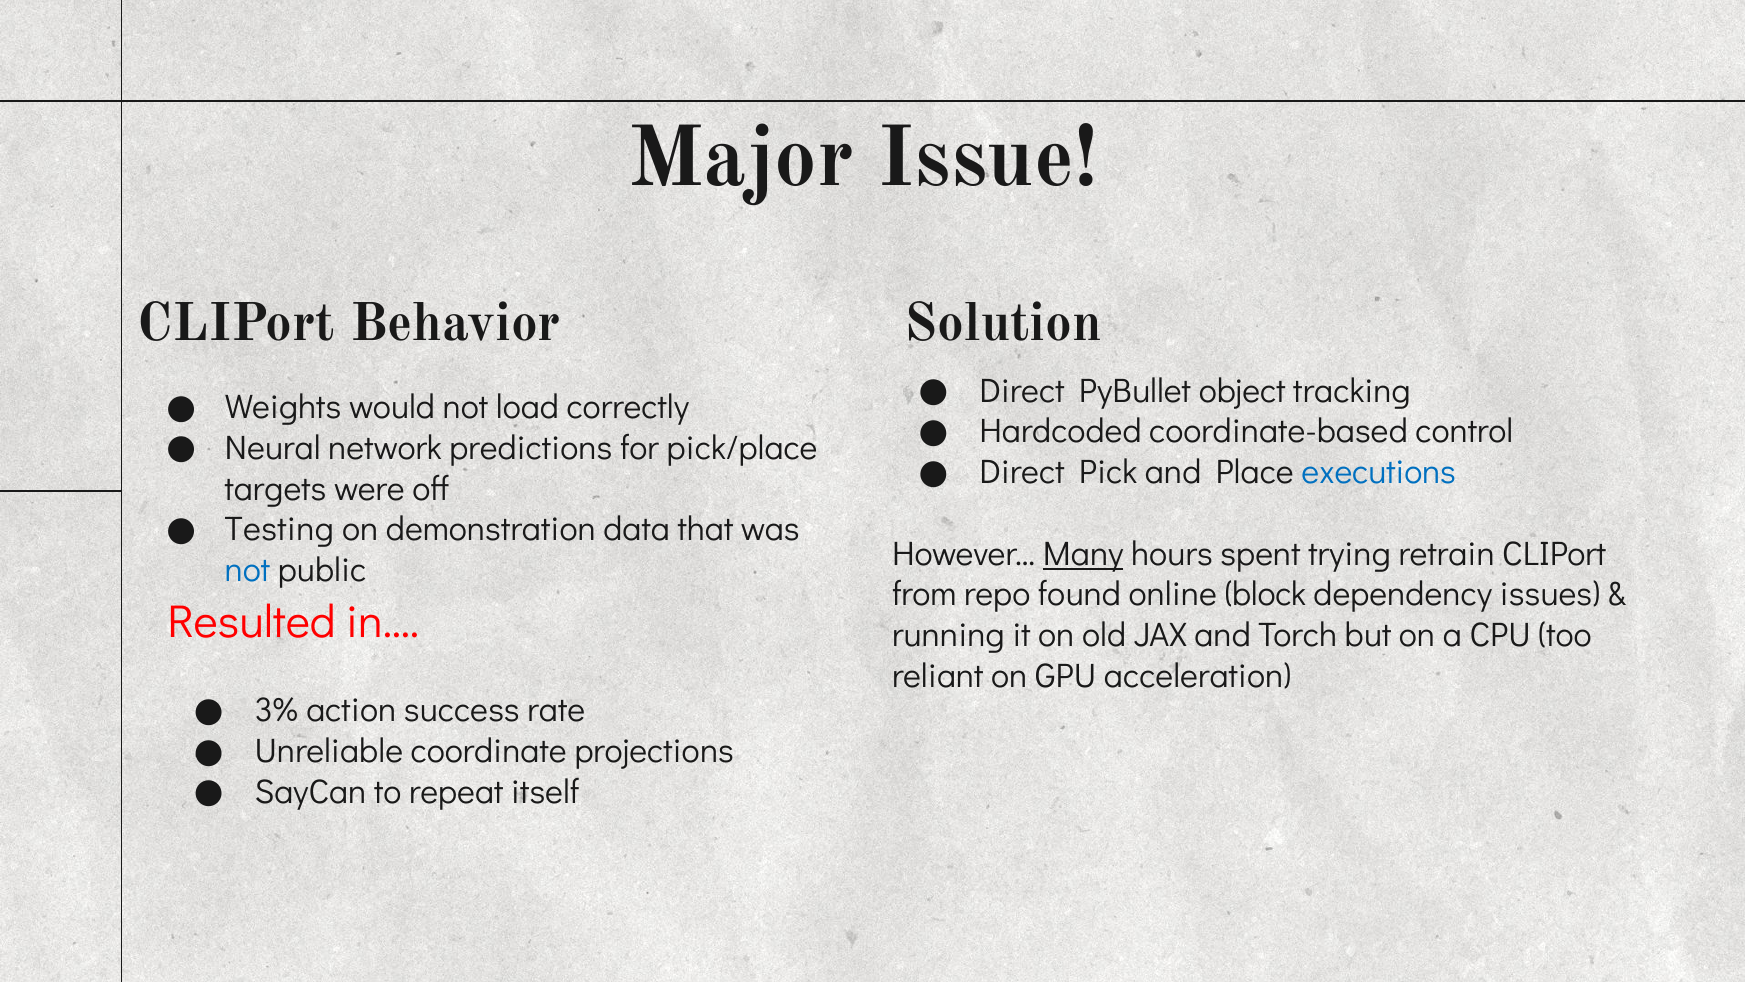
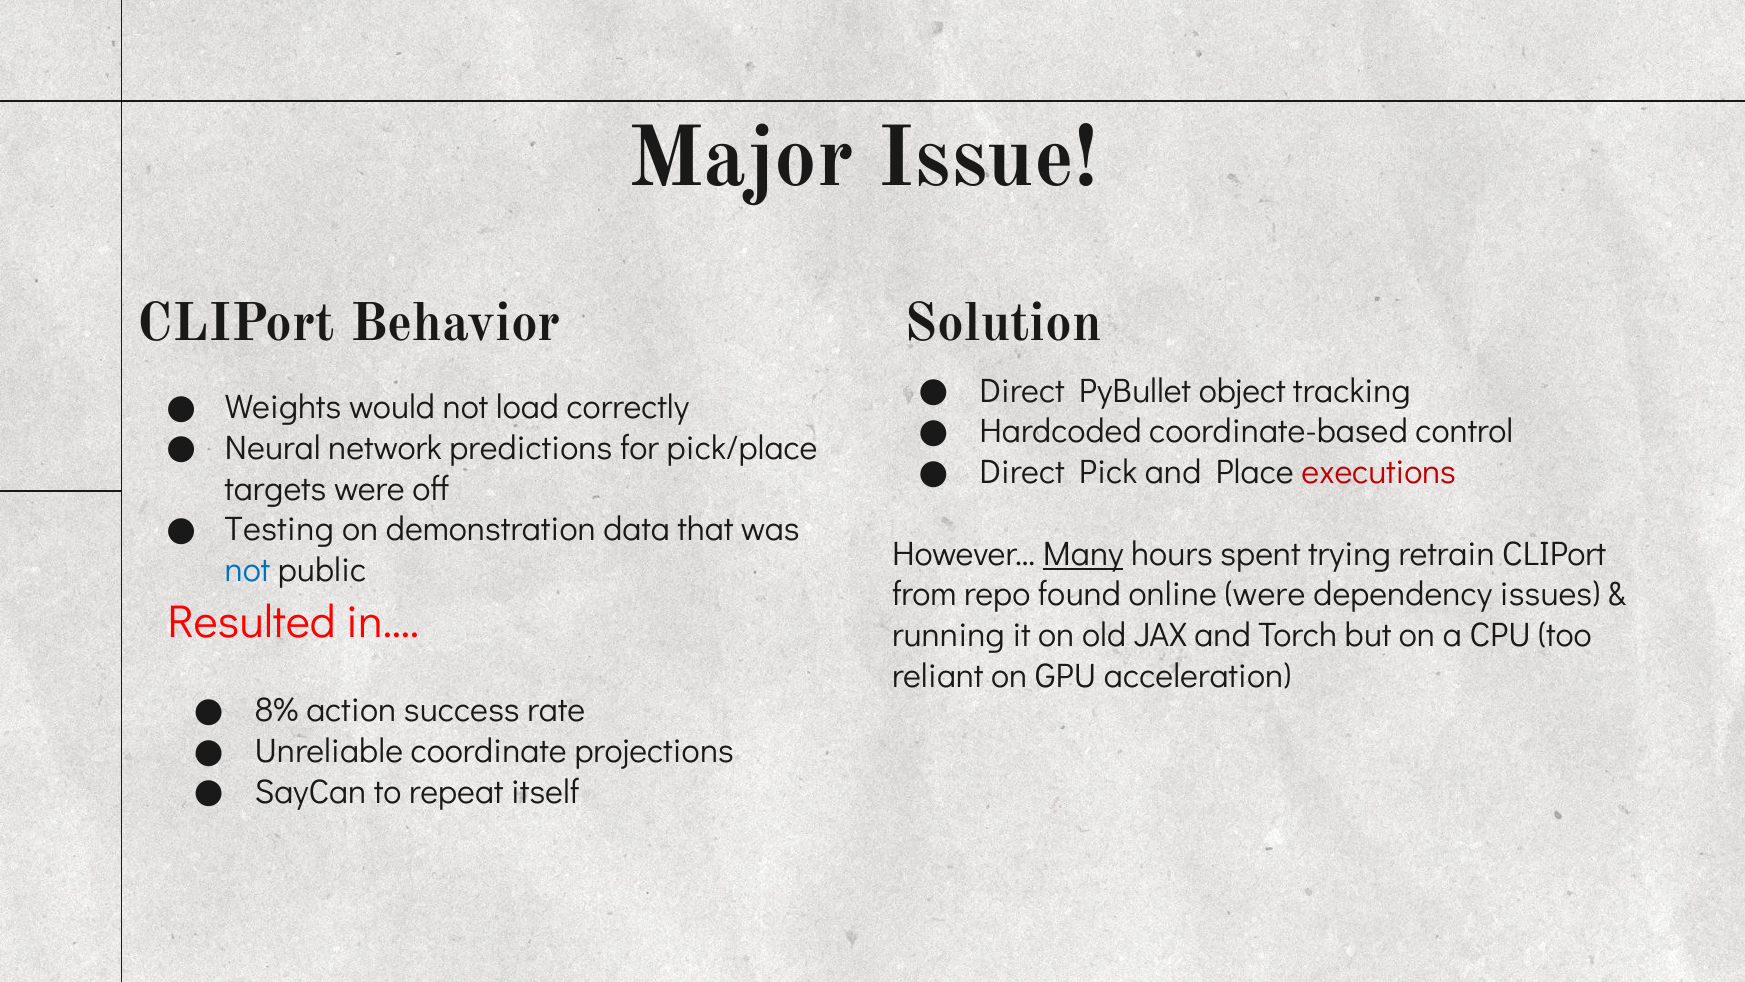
executions colour: blue -> red
online block: block -> were
3%: 3% -> 8%
